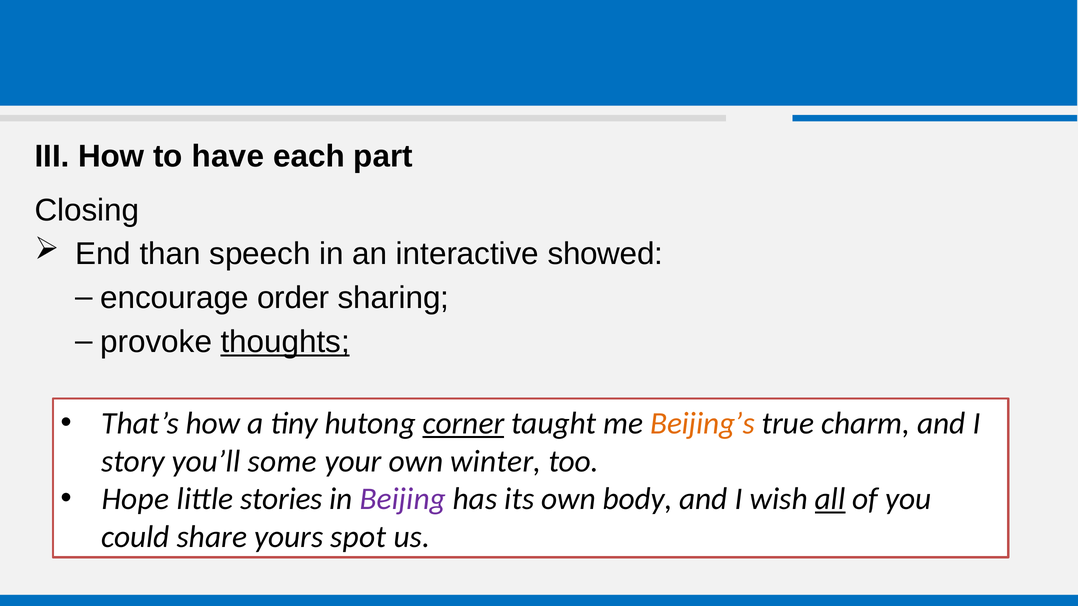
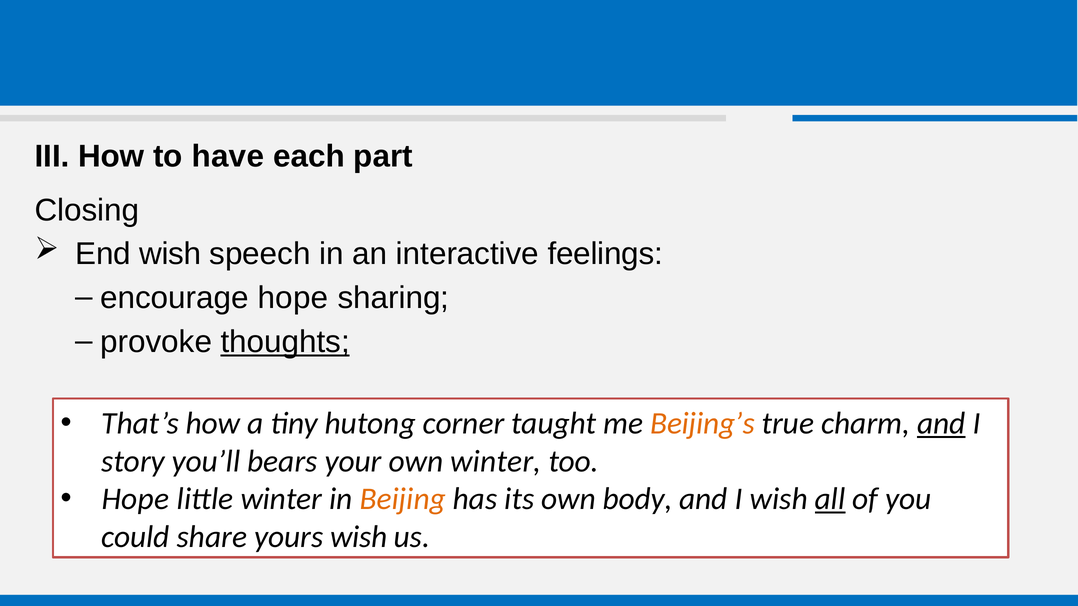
End than: than -> wish
showed: showed -> feelings
encourage order: order -> hope
corner underline: present -> none
and at (941, 424) underline: none -> present
some: some -> bears
little stories: stories -> winter
Beijing colour: purple -> orange
yours spot: spot -> wish
